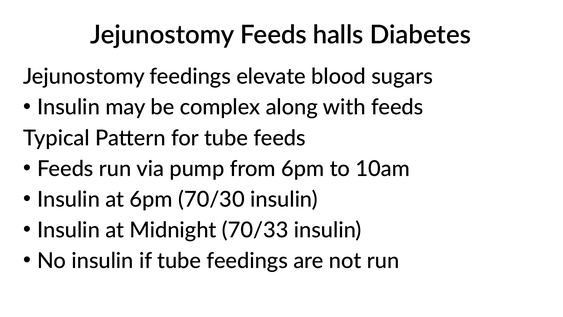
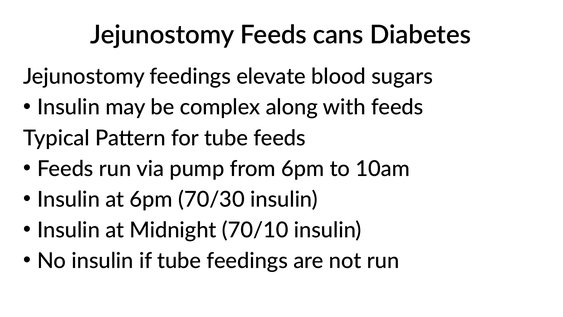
halls: halls -> cans
70/33: 70/33 -> 70/10
